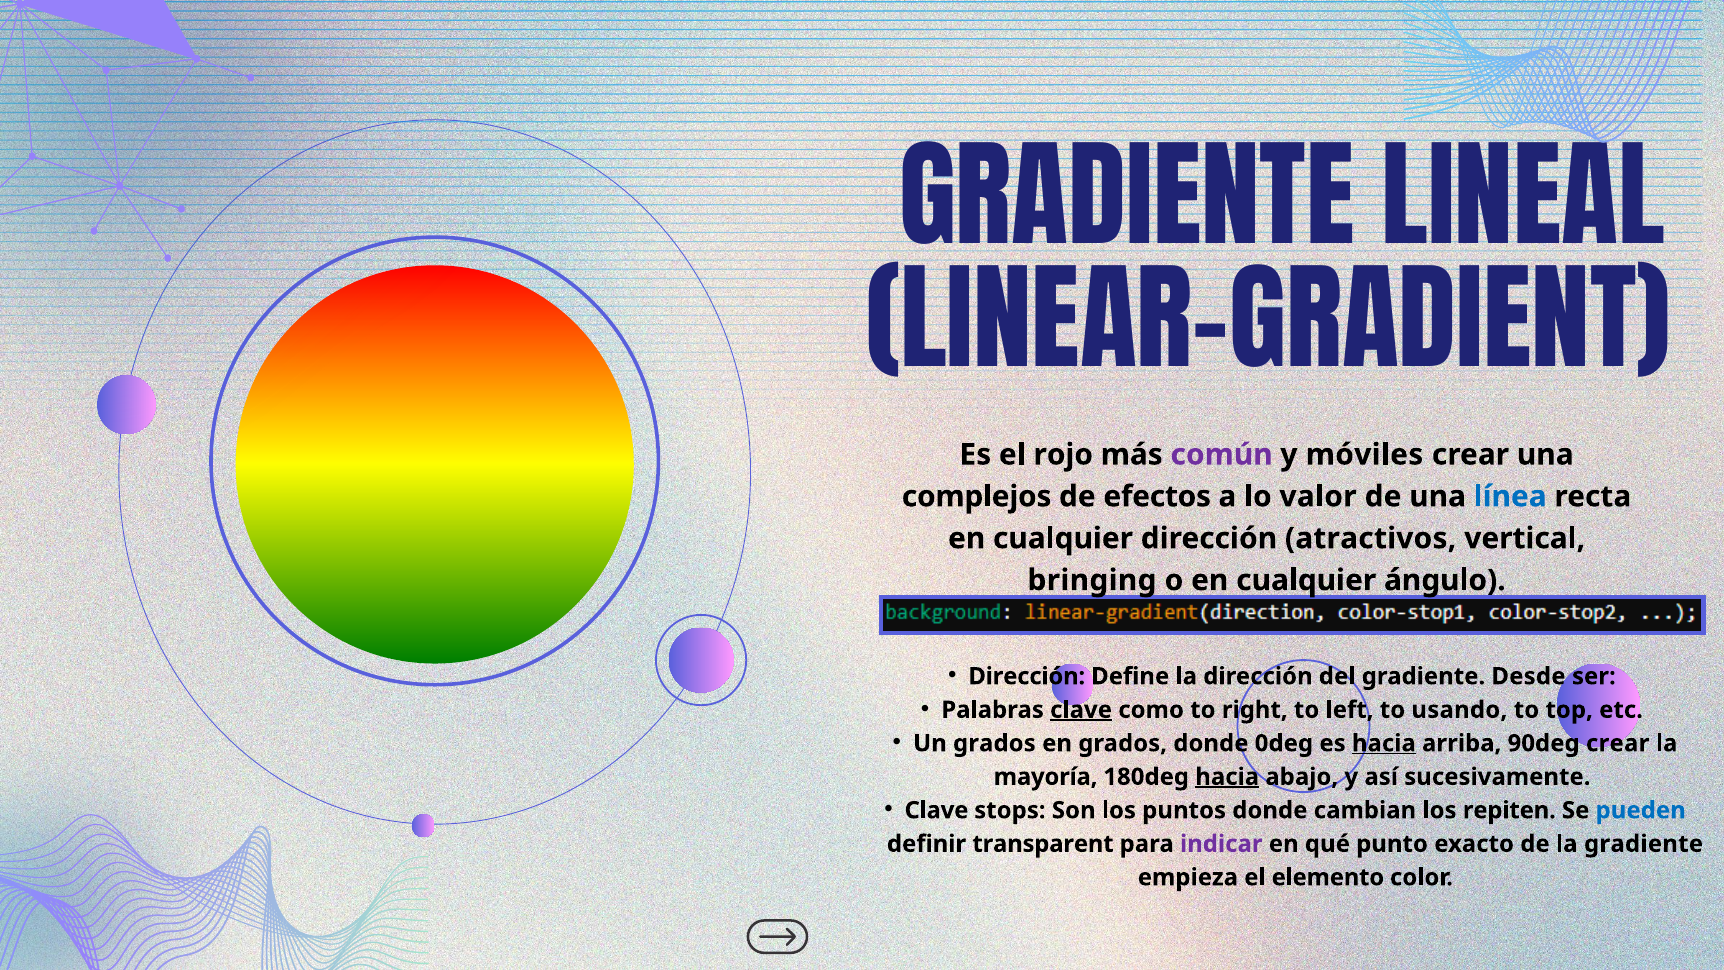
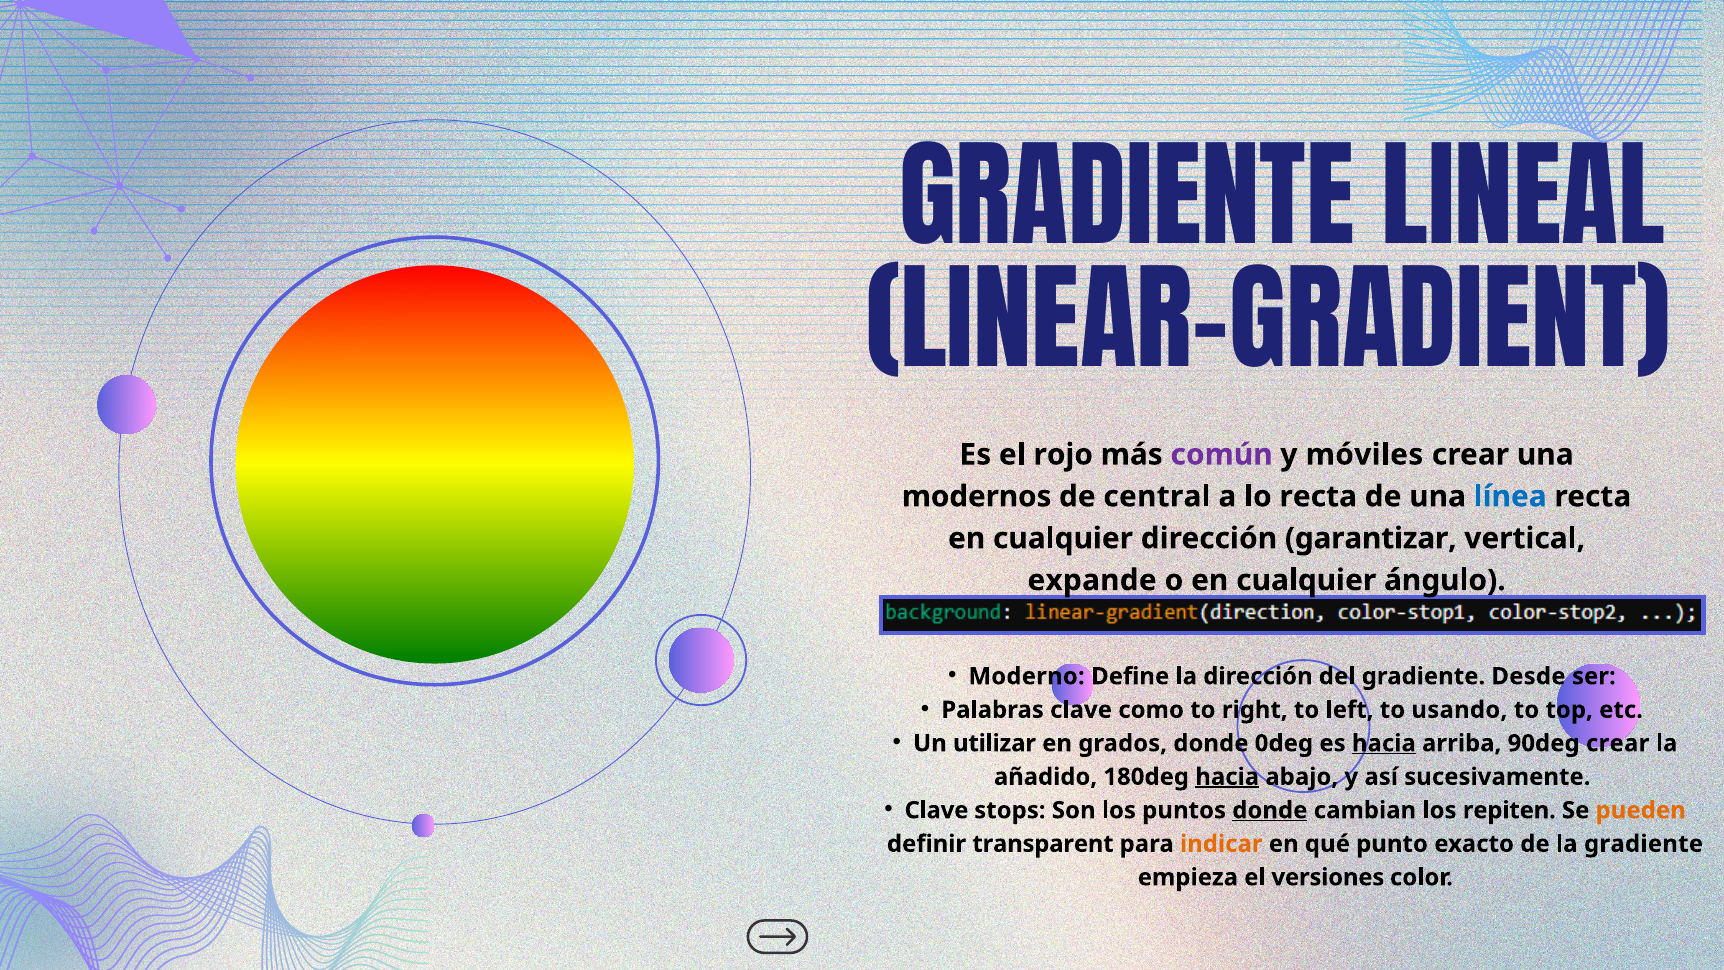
complejos: complejos -> modernos
efectos: efectos -> central
lo valor: valor -> recta
atractivos: atractivos -> garantizar
bringing: bringing -> expande
Dirección at (1027, 676): Dirección -> Moderno
clave at (1081, 710) underline: present -> none
Un grados: grados -> utilizar
mayoría: mayoría -> añadido
donde at (1270, 810) underline: none -> present
pueden colour: blue -> orange
indicar colour: purple -> orange
elemento: elemento -> versiones
